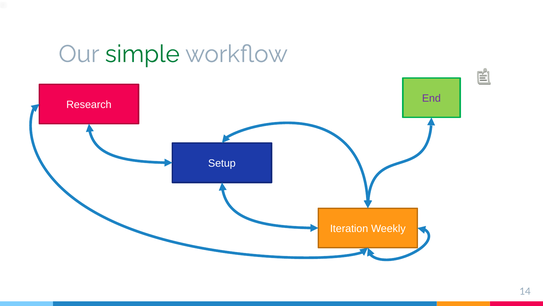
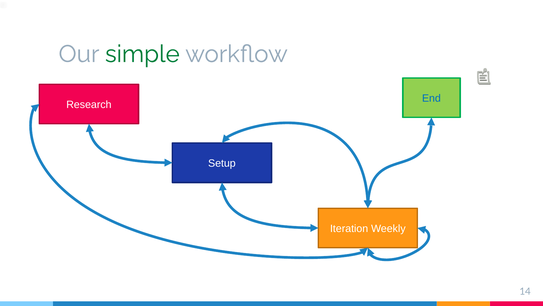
End colour: purple -> blue
